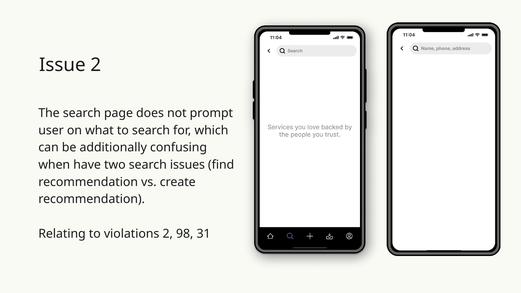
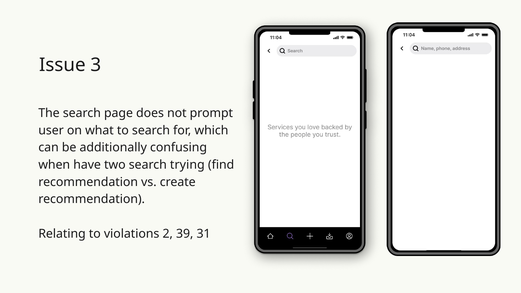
Issue 2: 2 -> 3
issues: issues -> trying
98: 98 -> 39
